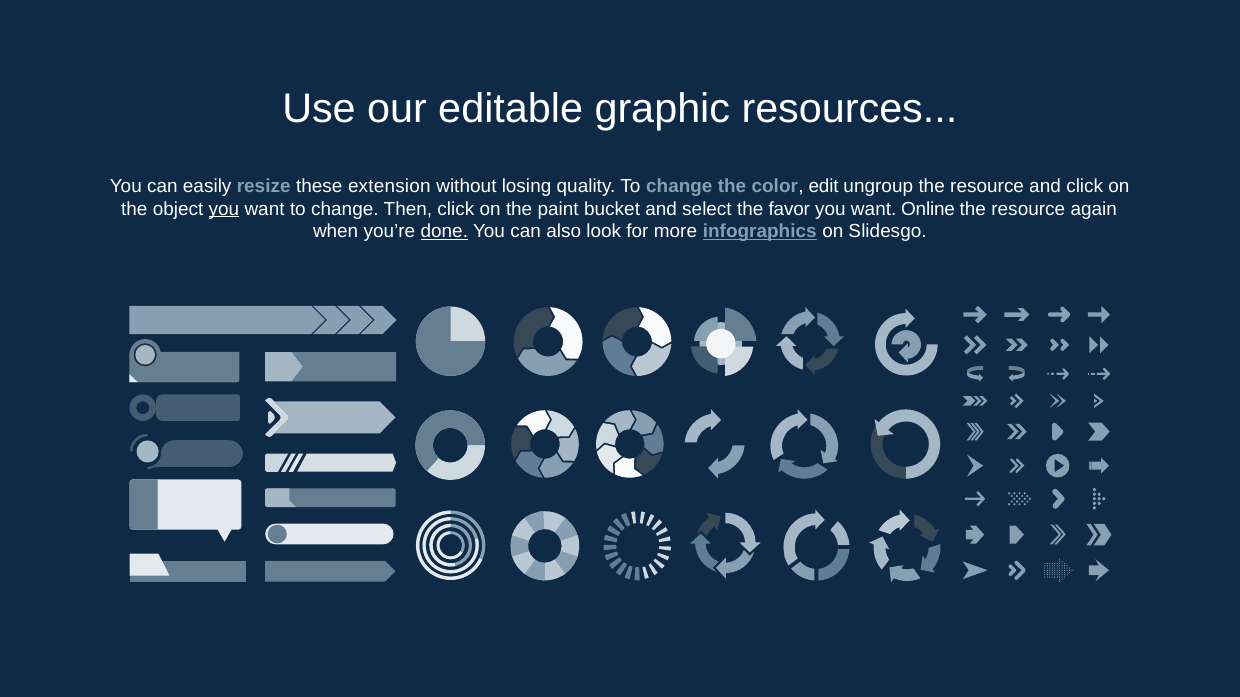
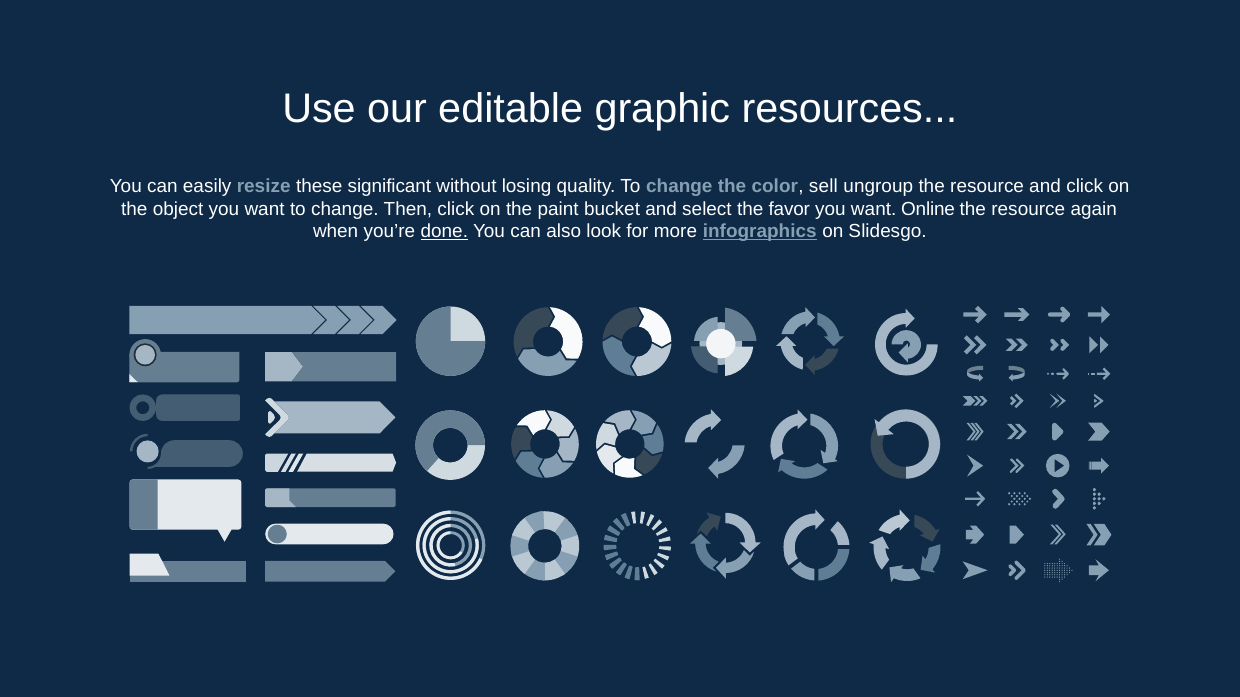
extension: extension -> significant
edit: edit -> sell
you at (224, 209) underline: present -> none
